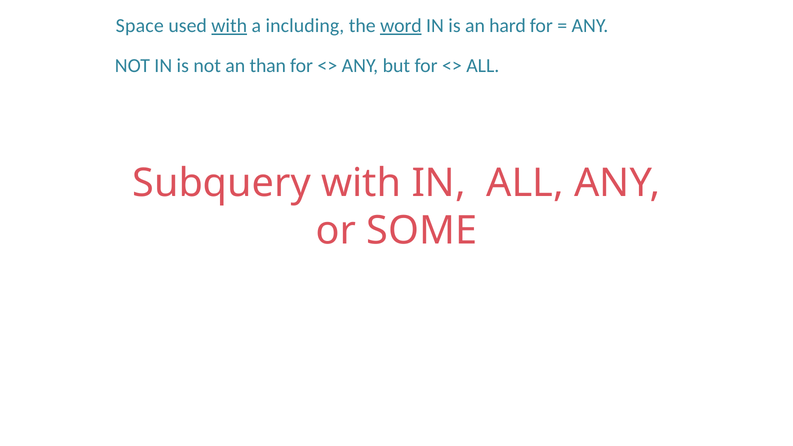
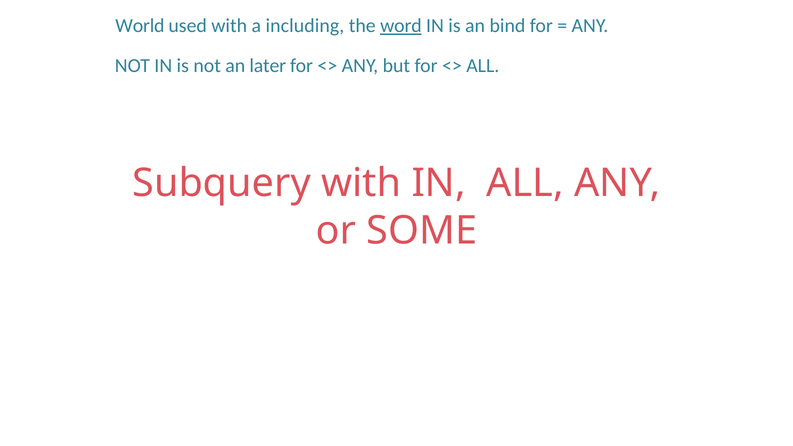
Space: Space -> World
with at (229, 26) underline: present -> none
hard: hard -> bind
than: than -> later
